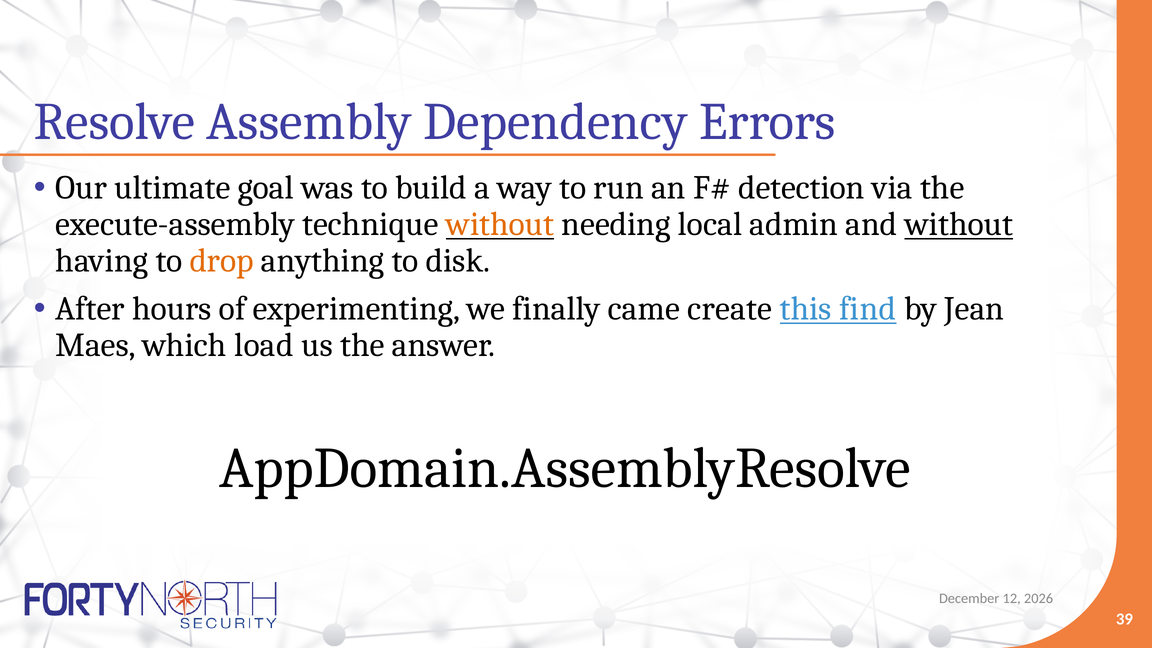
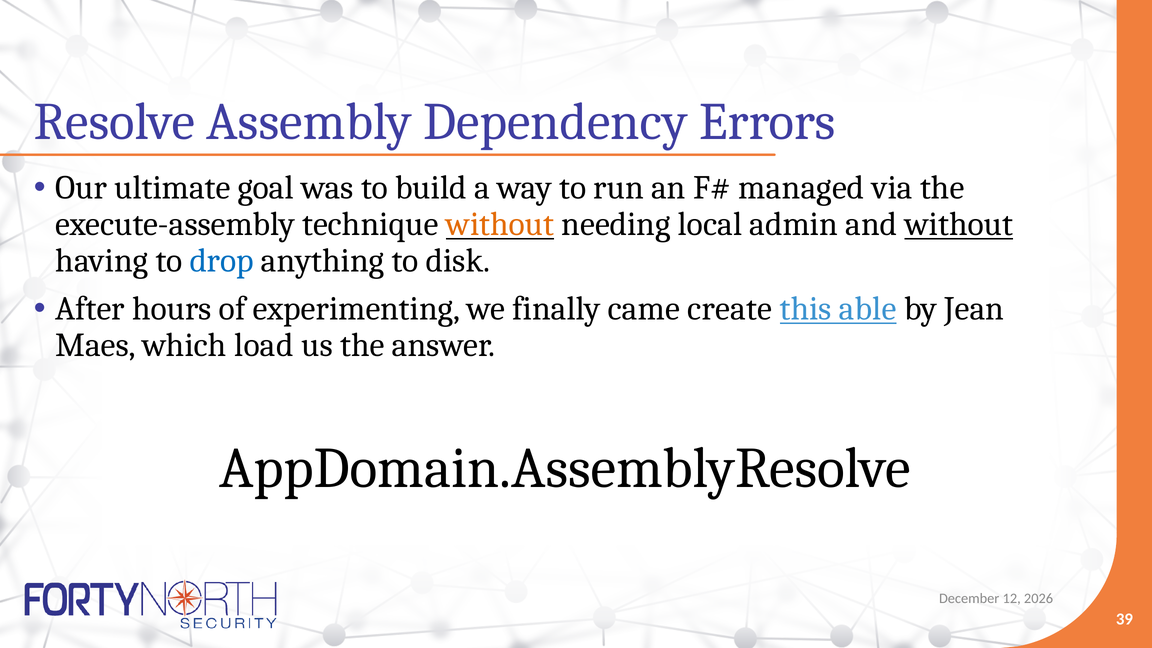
detection: detection -> managed
drop colour: orange -> blue
find: find -> able
